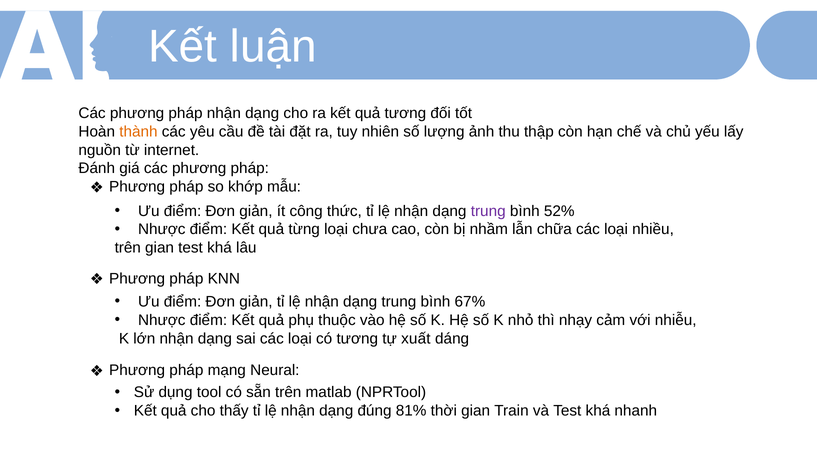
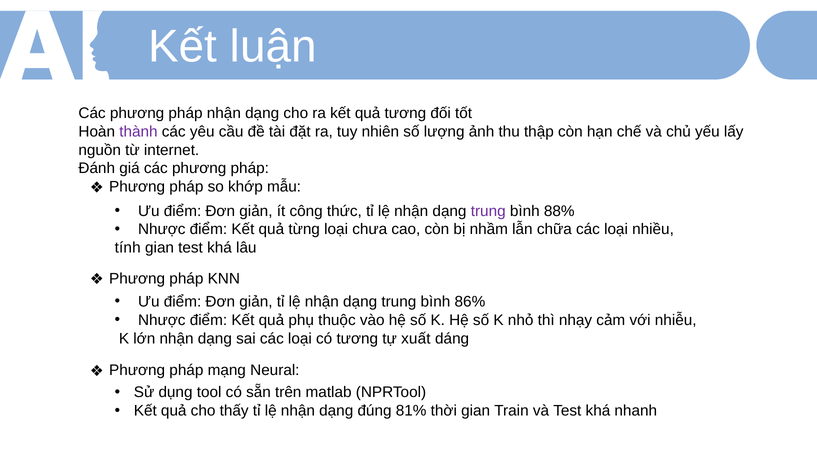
thành colour: orange -> purple
52%: 52% -> 88%
trên at (128, 248): trên -> tính
67%: 67% -> 86%
